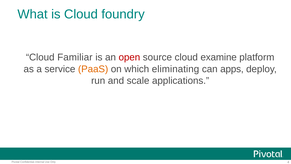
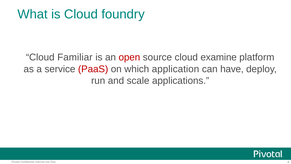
PaaS colour: orange -> red
eliminating: eliminating -> application
apps: apps -> have
